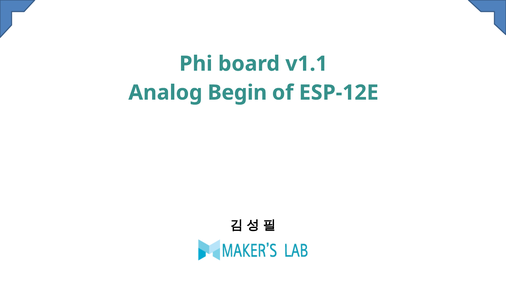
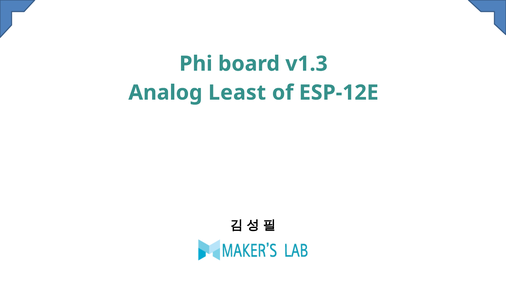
v1.1: v1.1 -> v1.3
Begin: Begin -> Least
